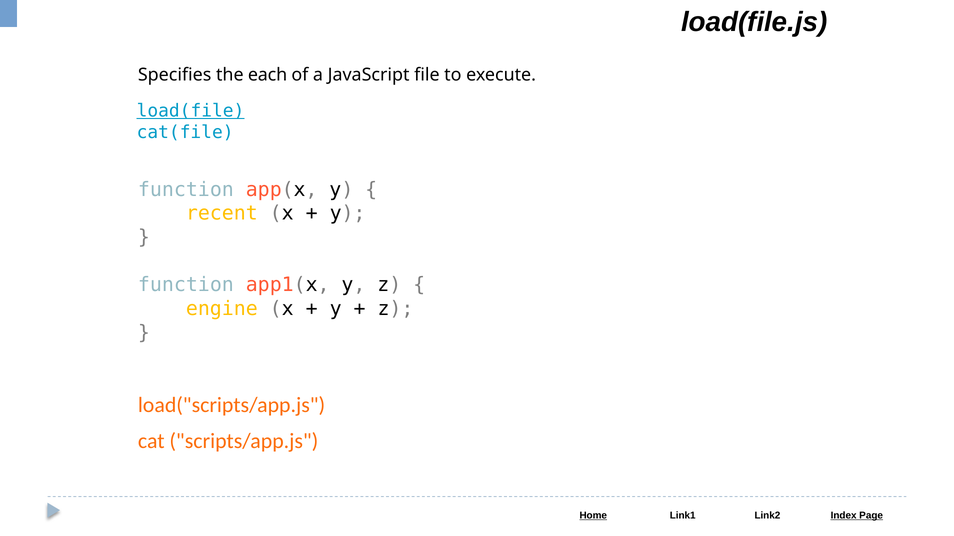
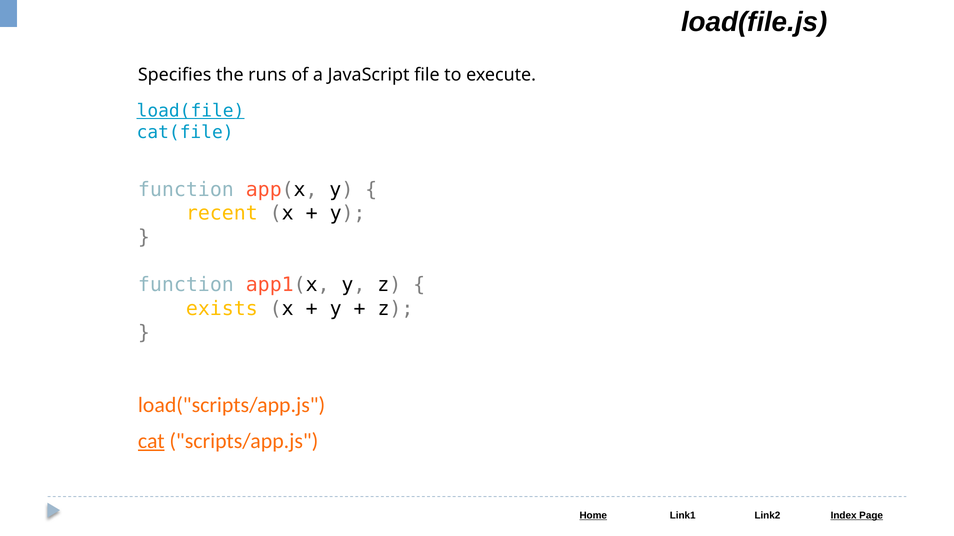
each: each -> runs
engine: engine -> exists
cat underline: none -> present
